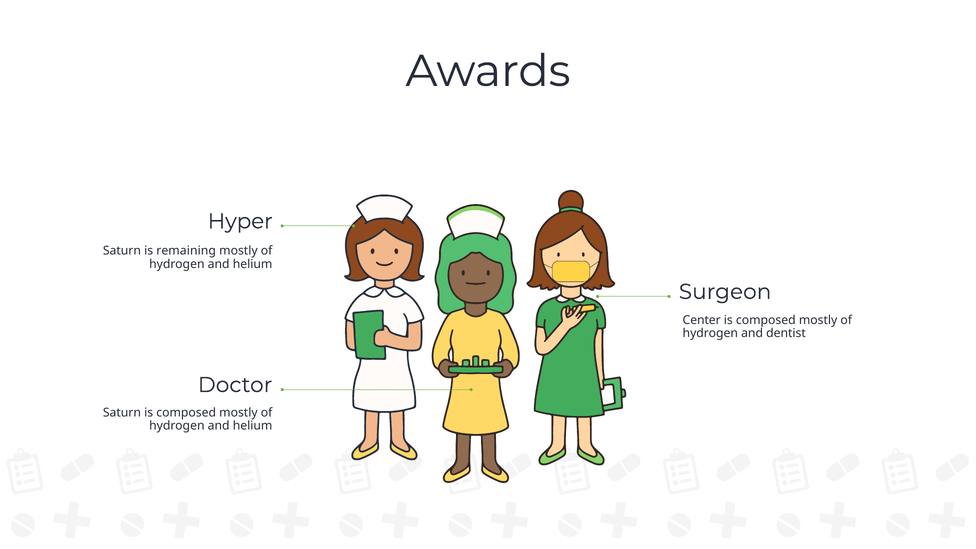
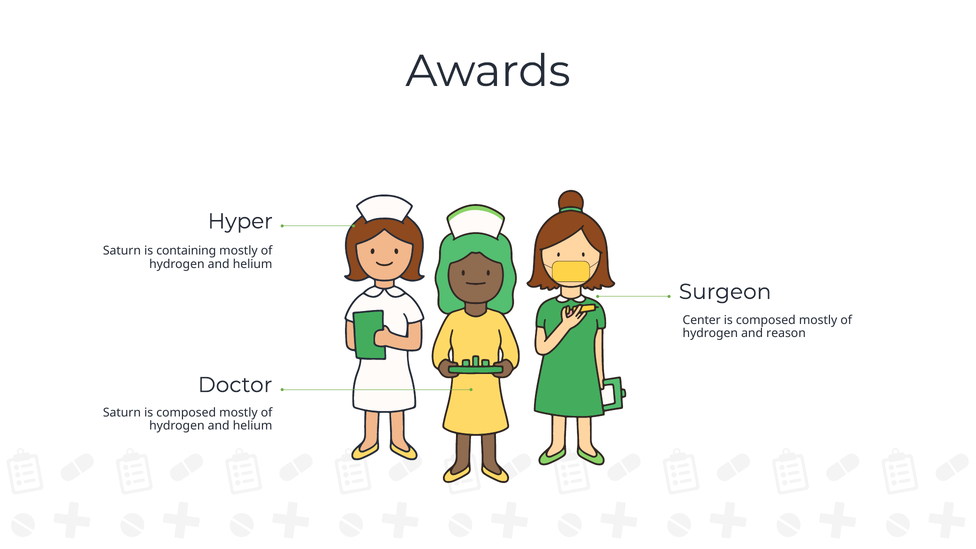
remaining: remaining -> containing
dentist: dentist -> reason
